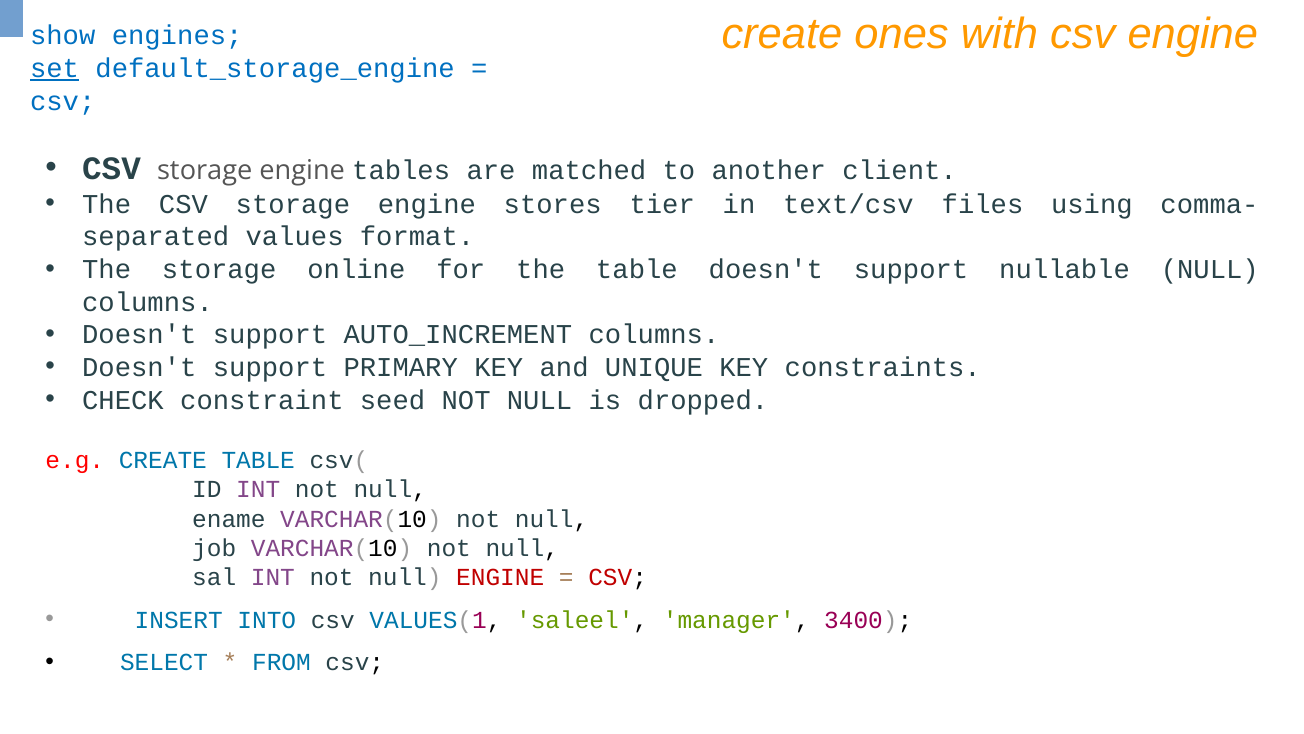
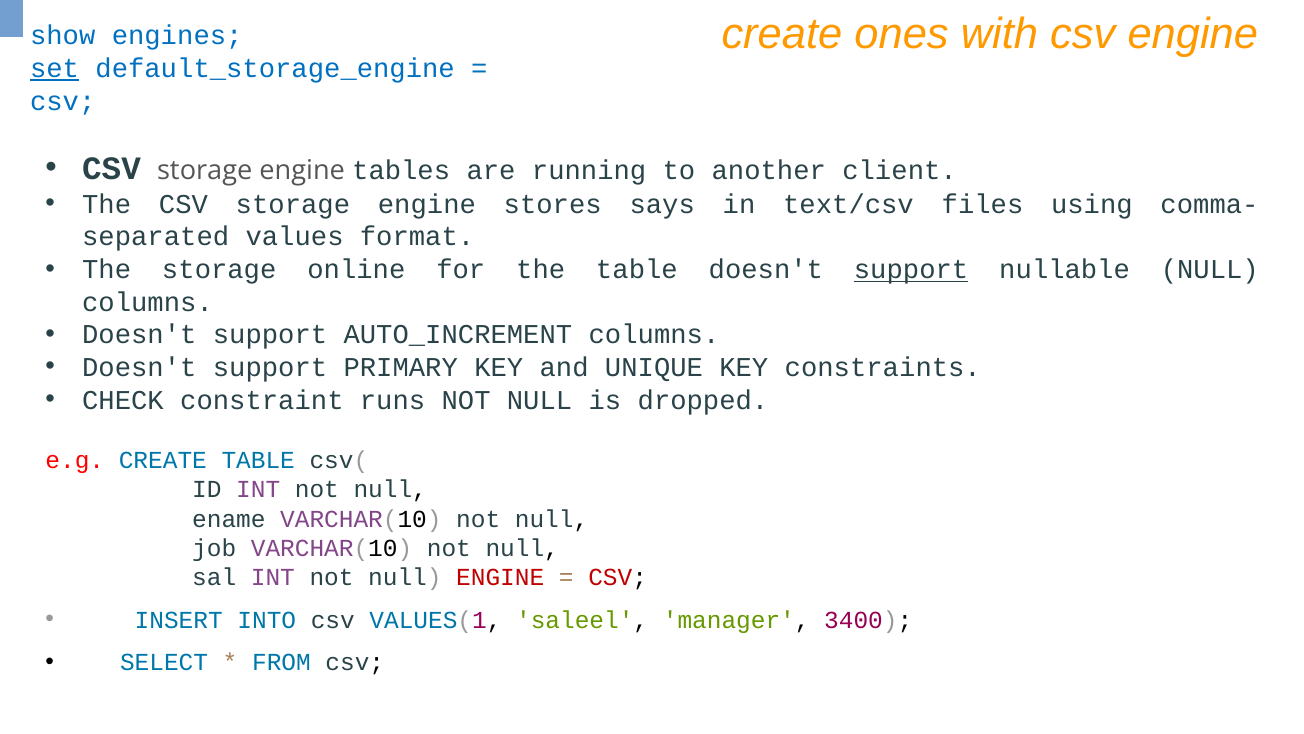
matched: matched -> running
tier: tier -> says
support at (911, 269) underline: none -> present
seed: seed -> runs
